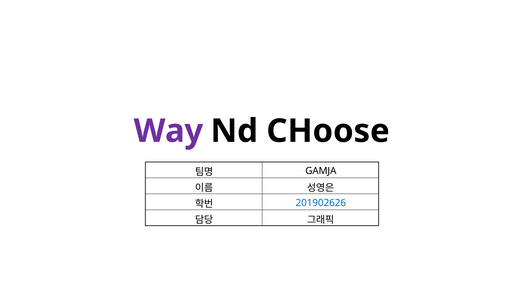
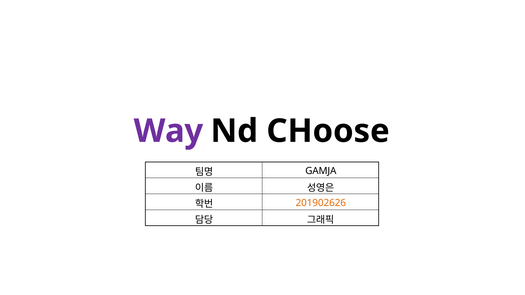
201902626 colour: blue -> orange
